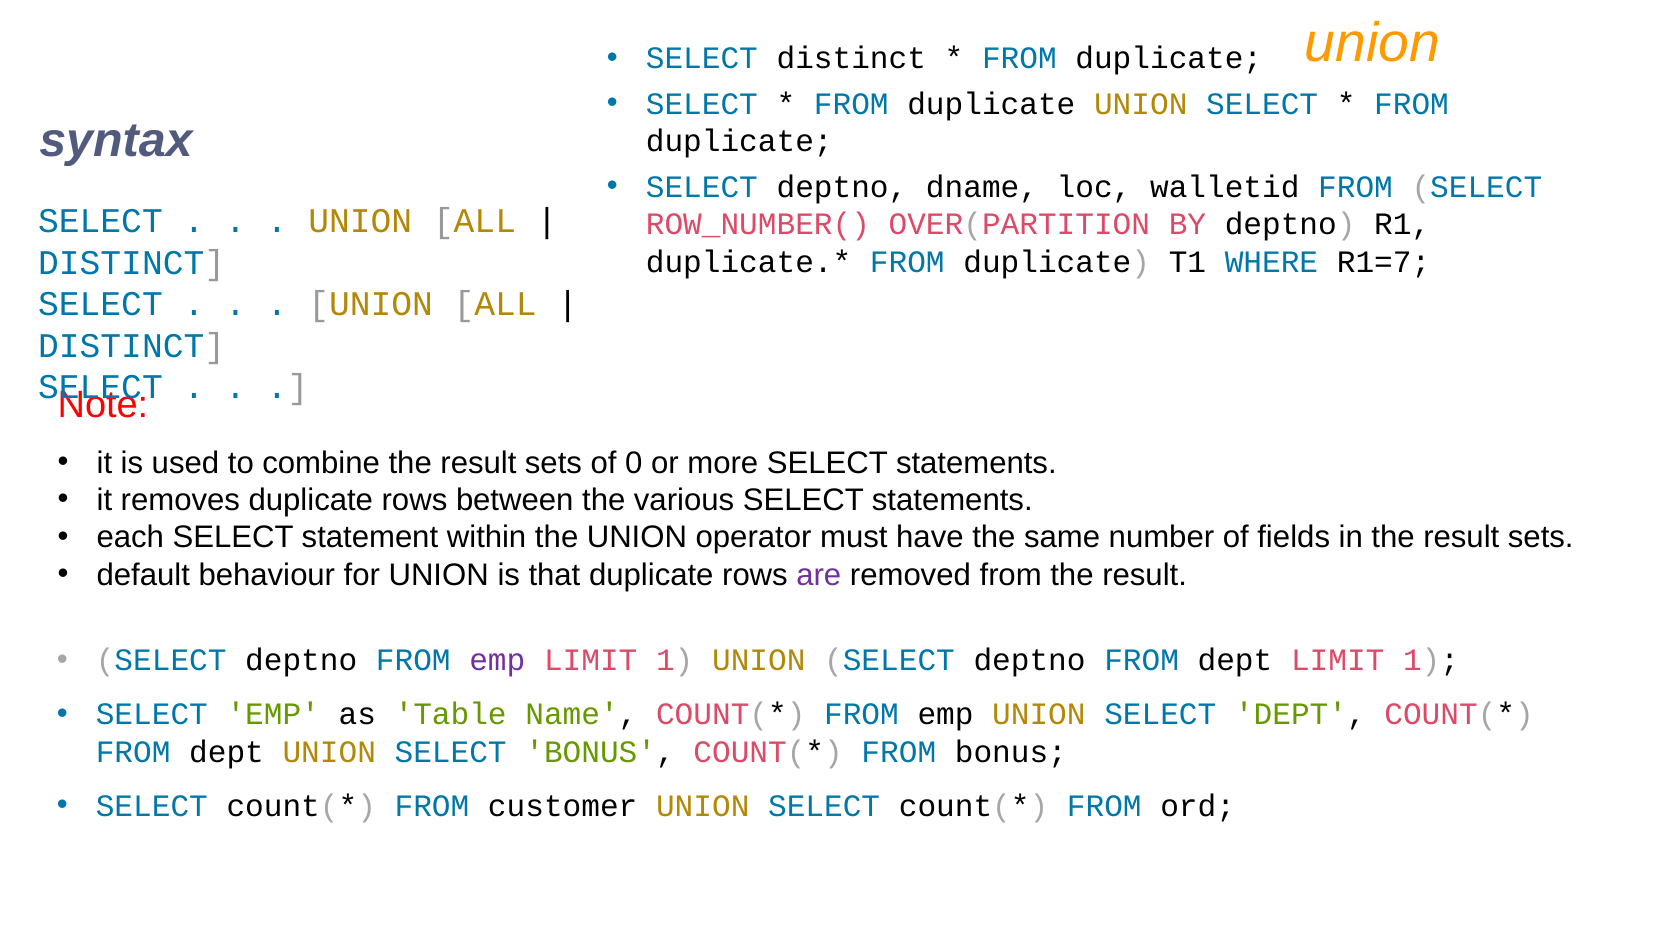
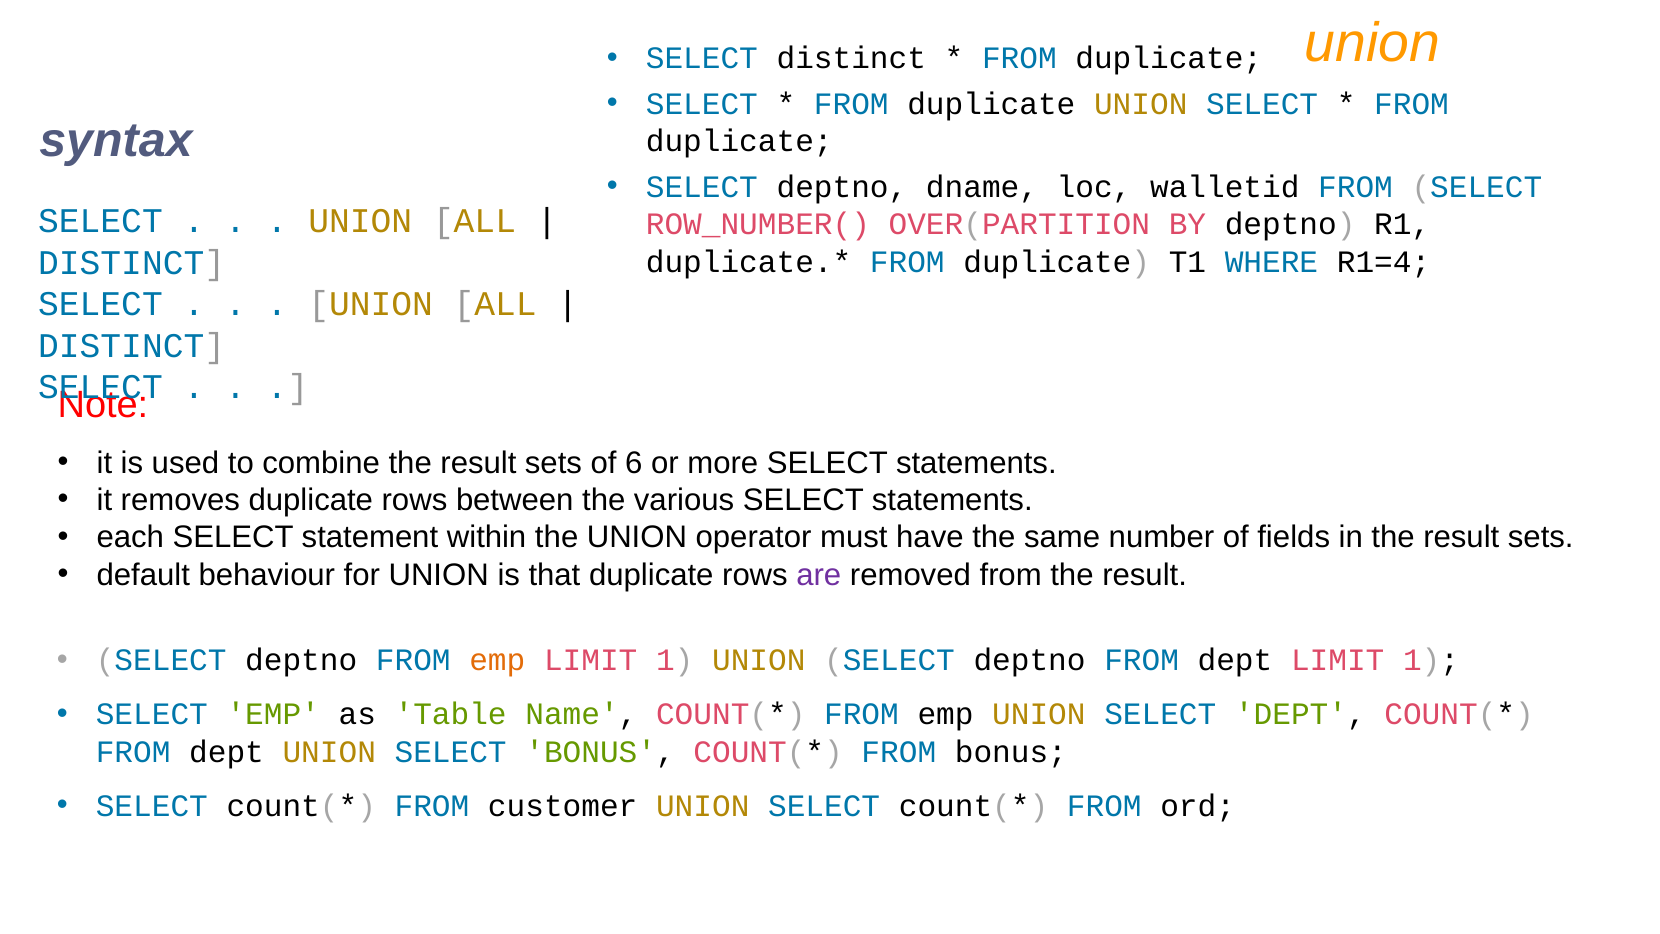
R1=7: R1=7 -> R1=4
0: 0 -> 6
emp at (497, 660) colour: purple -> orange
